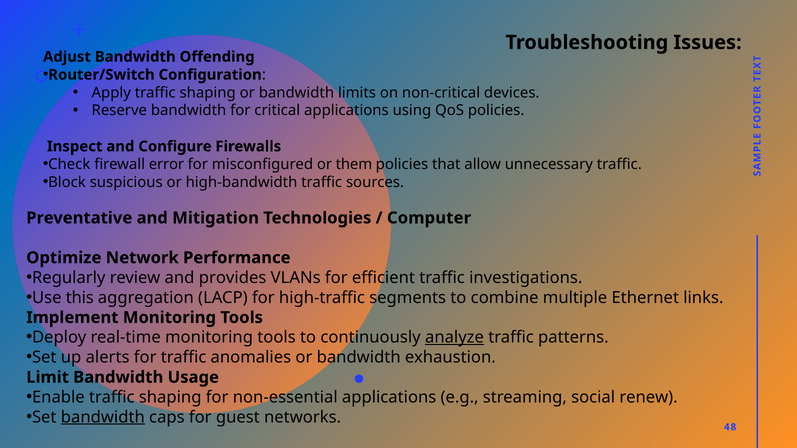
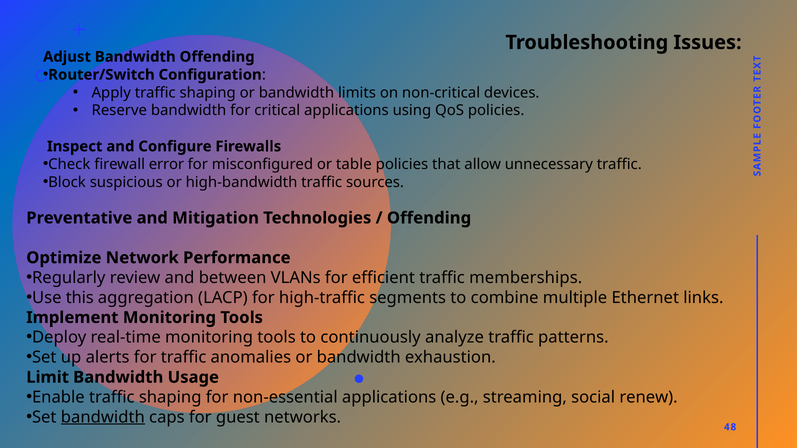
them: them -> table
Computer at (429, 218): Computer -> Offending
provides: provides -> between
investigations: investigations -> memberships
analyze underline: present -> none
